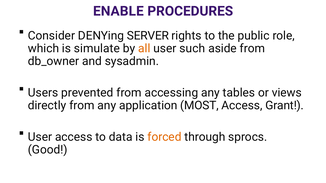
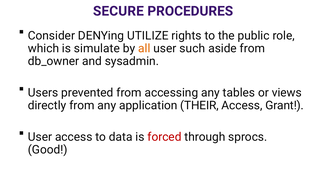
ENABLE: ENABLE -> SECURE
SERVER: SERVER -> UTILIZE
MOST: MOST -> THEIR
forced colour: orange -> red
